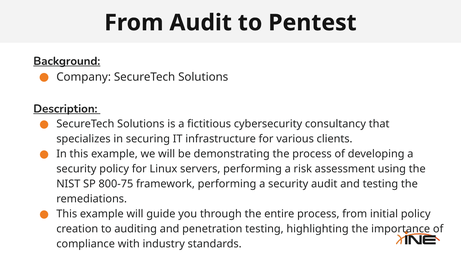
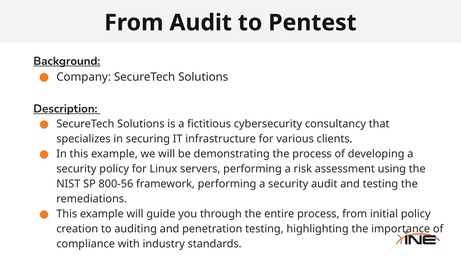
800-75: 800-75 -> 800-56
